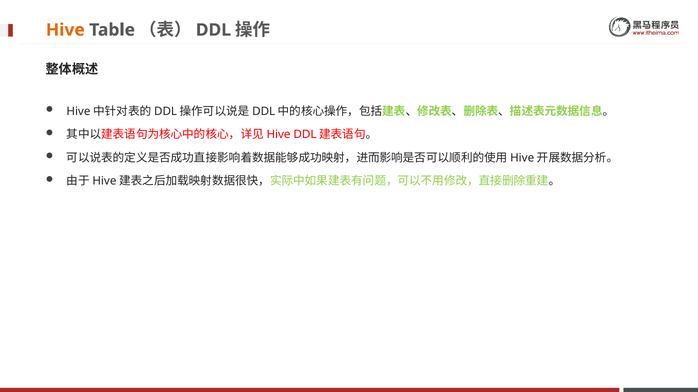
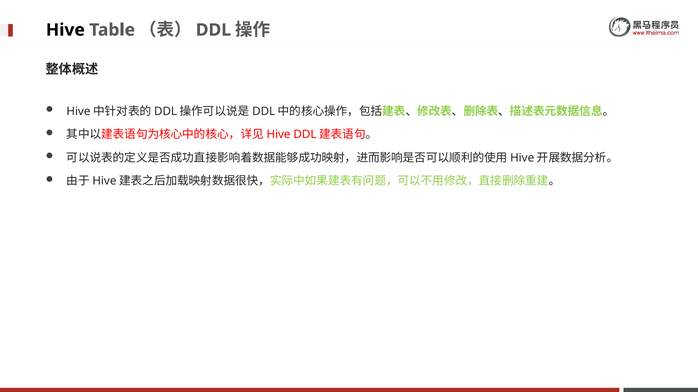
Hive colour: orange -> black
